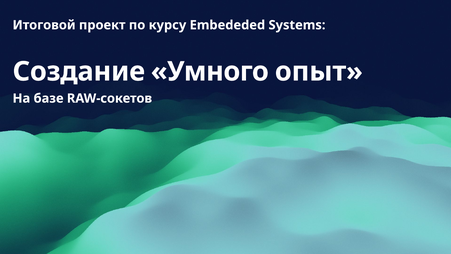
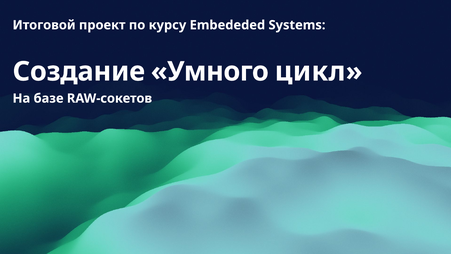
опыт: опыт -> цикл
